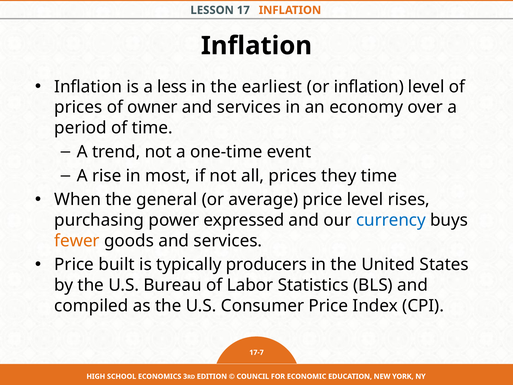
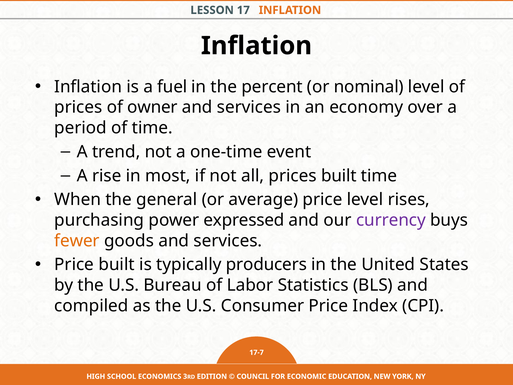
less: less -> fuel
earliest: earliest -> percent
or inflation: inflation -> nominal
prices they: they -> built
currency colour: blue -> purple
